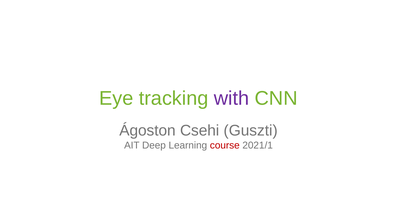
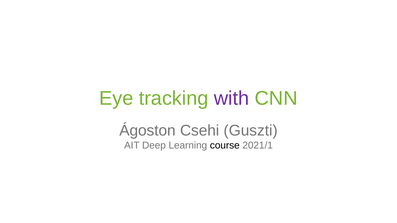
course colour: red -> black
